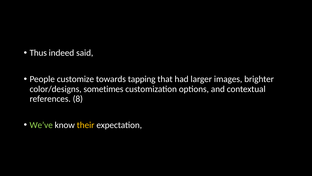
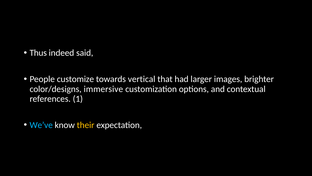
tapping: tapping -> vertical
sometimes: sometimes -> immersive
8: 8 -> 1
We’ve colour: light green -> light blue
